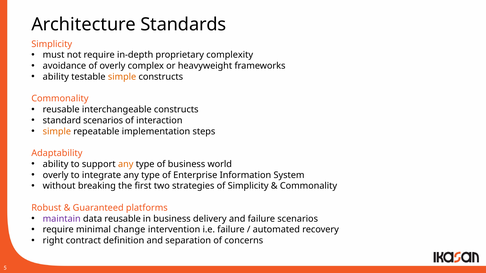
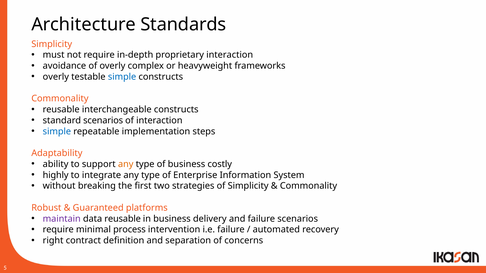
proprietary complexity: complexity -> interaction
ability at (56, 77): ability -> overly
simple at (122, 77) colour: orange -> blue
simple at (57, 132) colour: orange -> blue
world: world -> costly
overly at (56, 175): overly -> highly
change: change -> process
